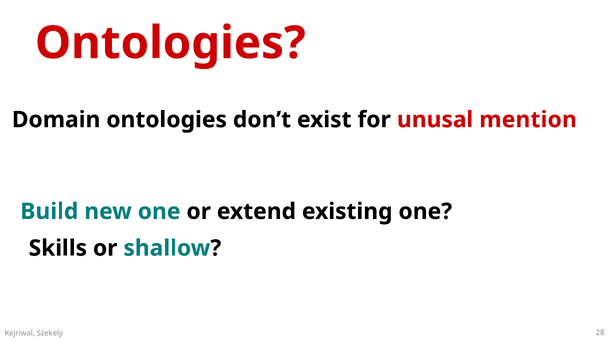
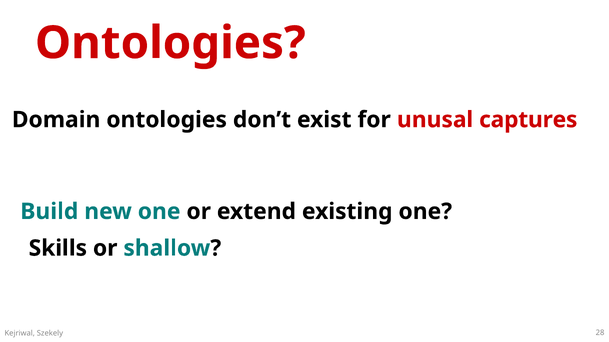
mention: mention -> captures
